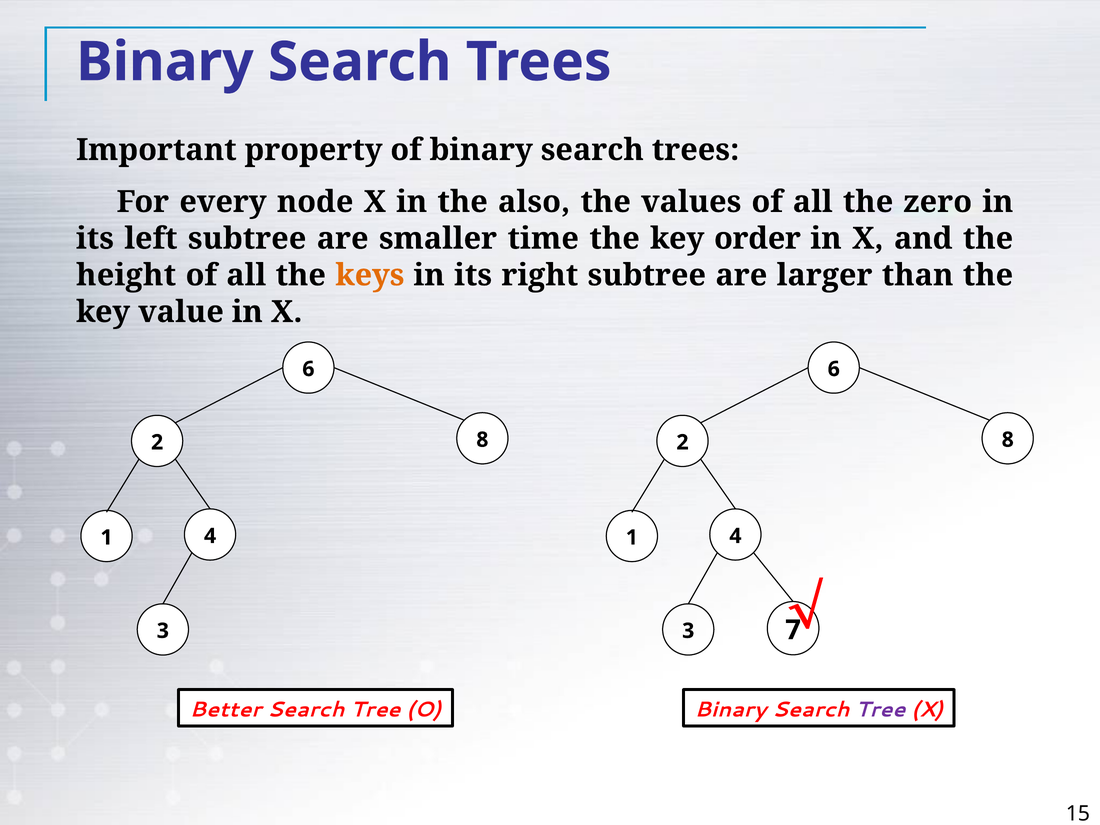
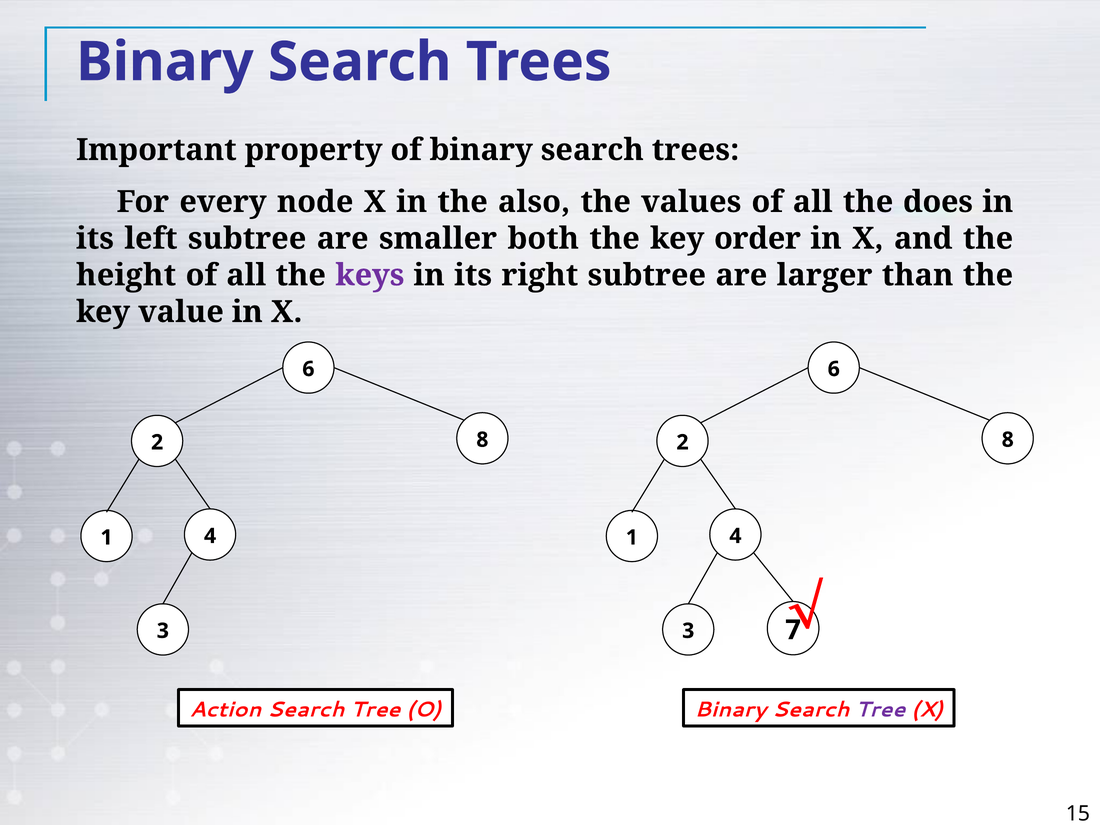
zero: zero -> does
time: time -> both
keys colour: orange -> purple
Better: Better -> Action
